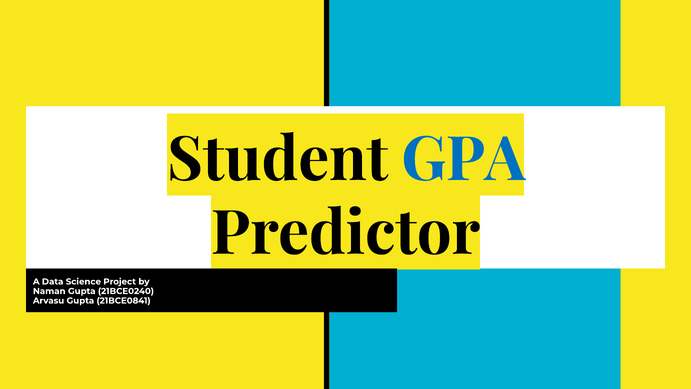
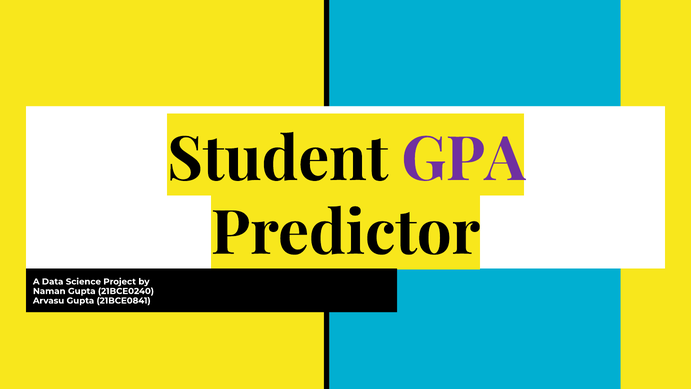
GPA colour: blue -> purple
